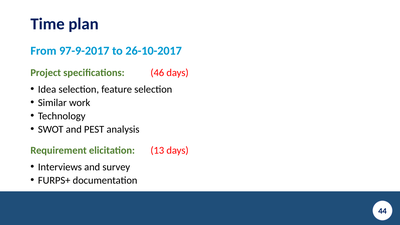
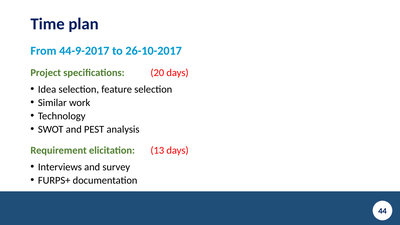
97-9-2017: 97-9-2017 -> 44-9-2017
46: 46 -> 20
